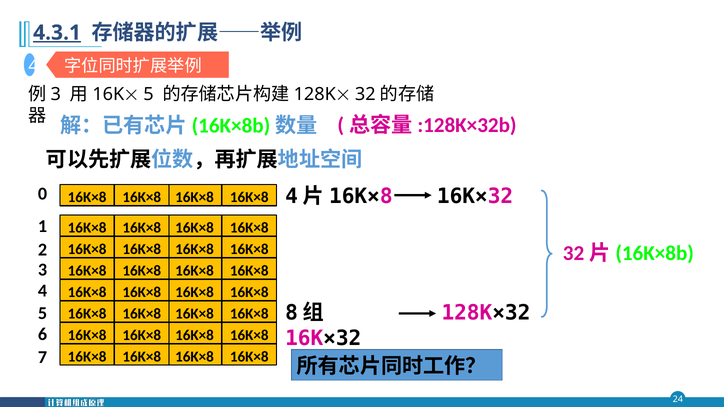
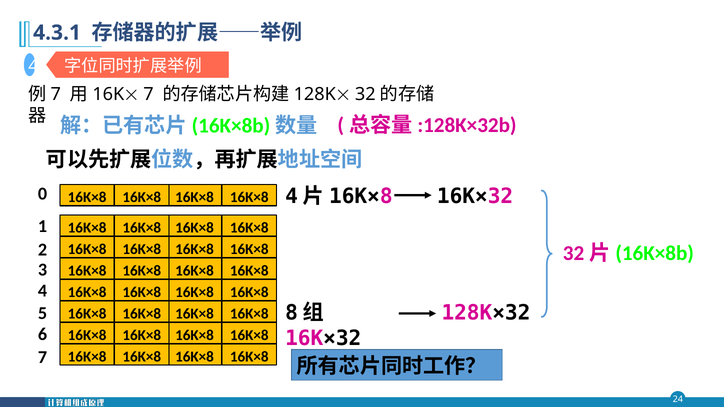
4.3.1 underline: present -> none
3 at (56, 94): 3 -> 7
5 at (148, 94): 5 -> 7
